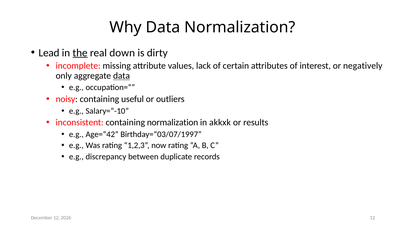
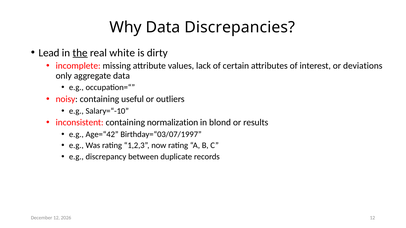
Data Normalization: Normalization -> Discrepancies
down: down -> white
negatively: negatively -> deviations
data at (122, 76) underline: present -> none
akkxk: akkxk -> blond
